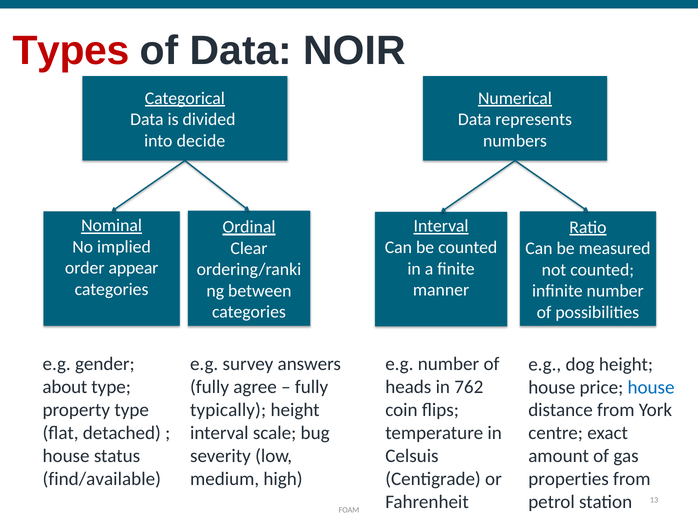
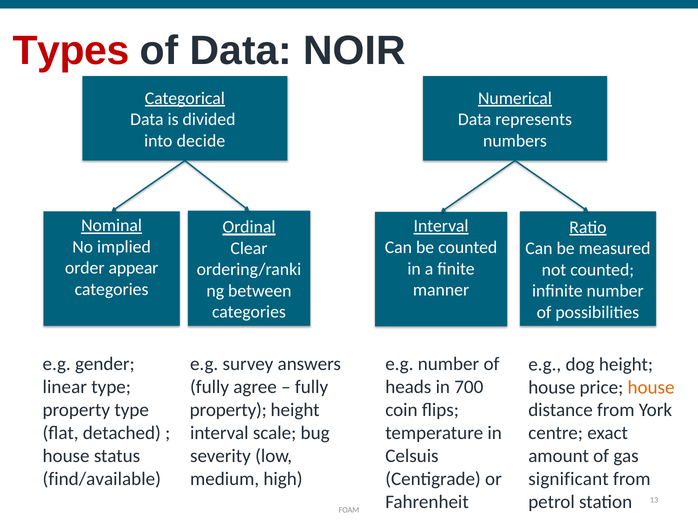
about: about -> linear
762: 762 -> 700
house at (651, 387) colour: blue -> orange
typically at (228, 410): typically -> property
properties: properties -> significant
